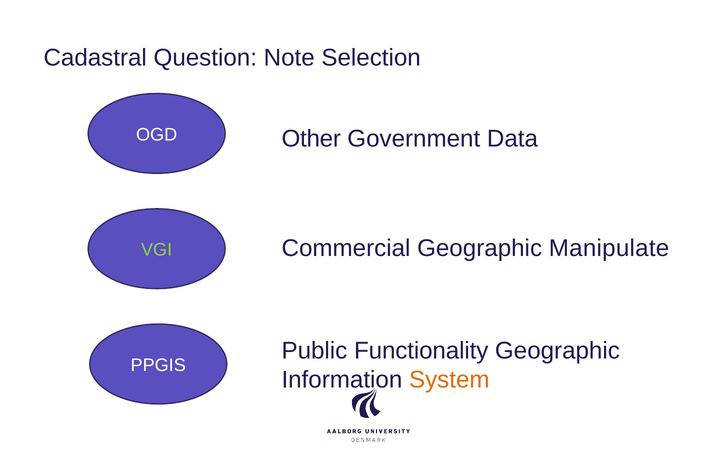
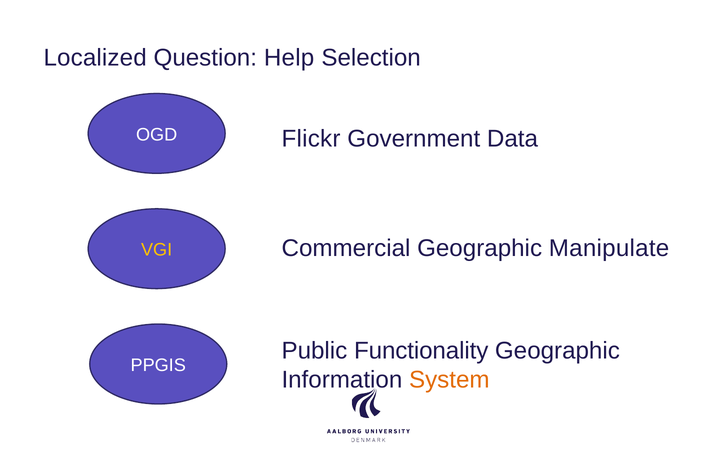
Cadastral: Cadastral -> Localized
Note: Note -> Help
Other: Other -> Flickr
VGI colour: light green -> yellow
